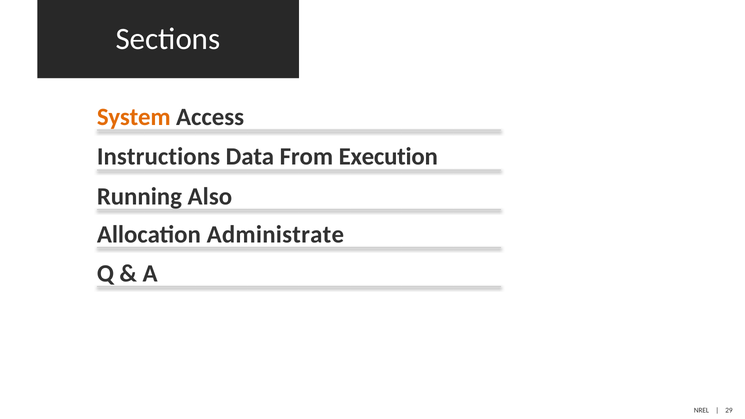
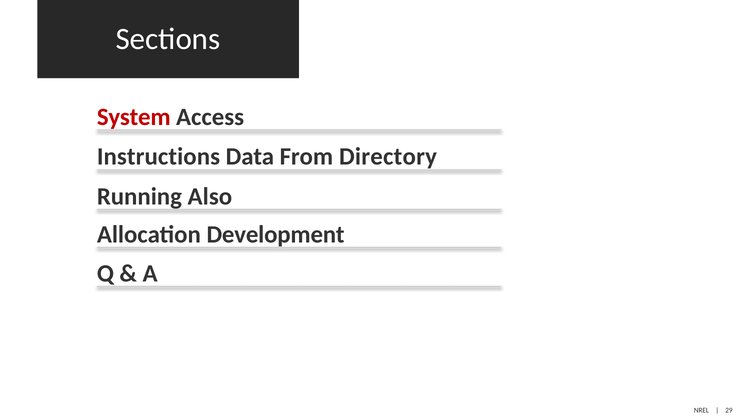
System colour: orange -> red
Execution: Execution -> Directory
Administrate: Administrate -> Development
